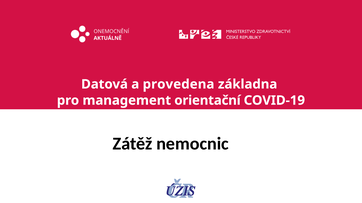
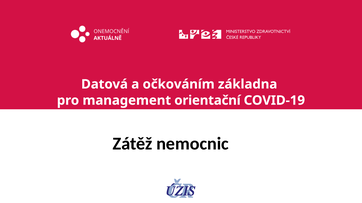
provedena: provedena -> očkováním
